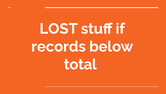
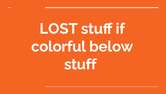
records: records -> colorful
total at (80, 64): total -> stuff
